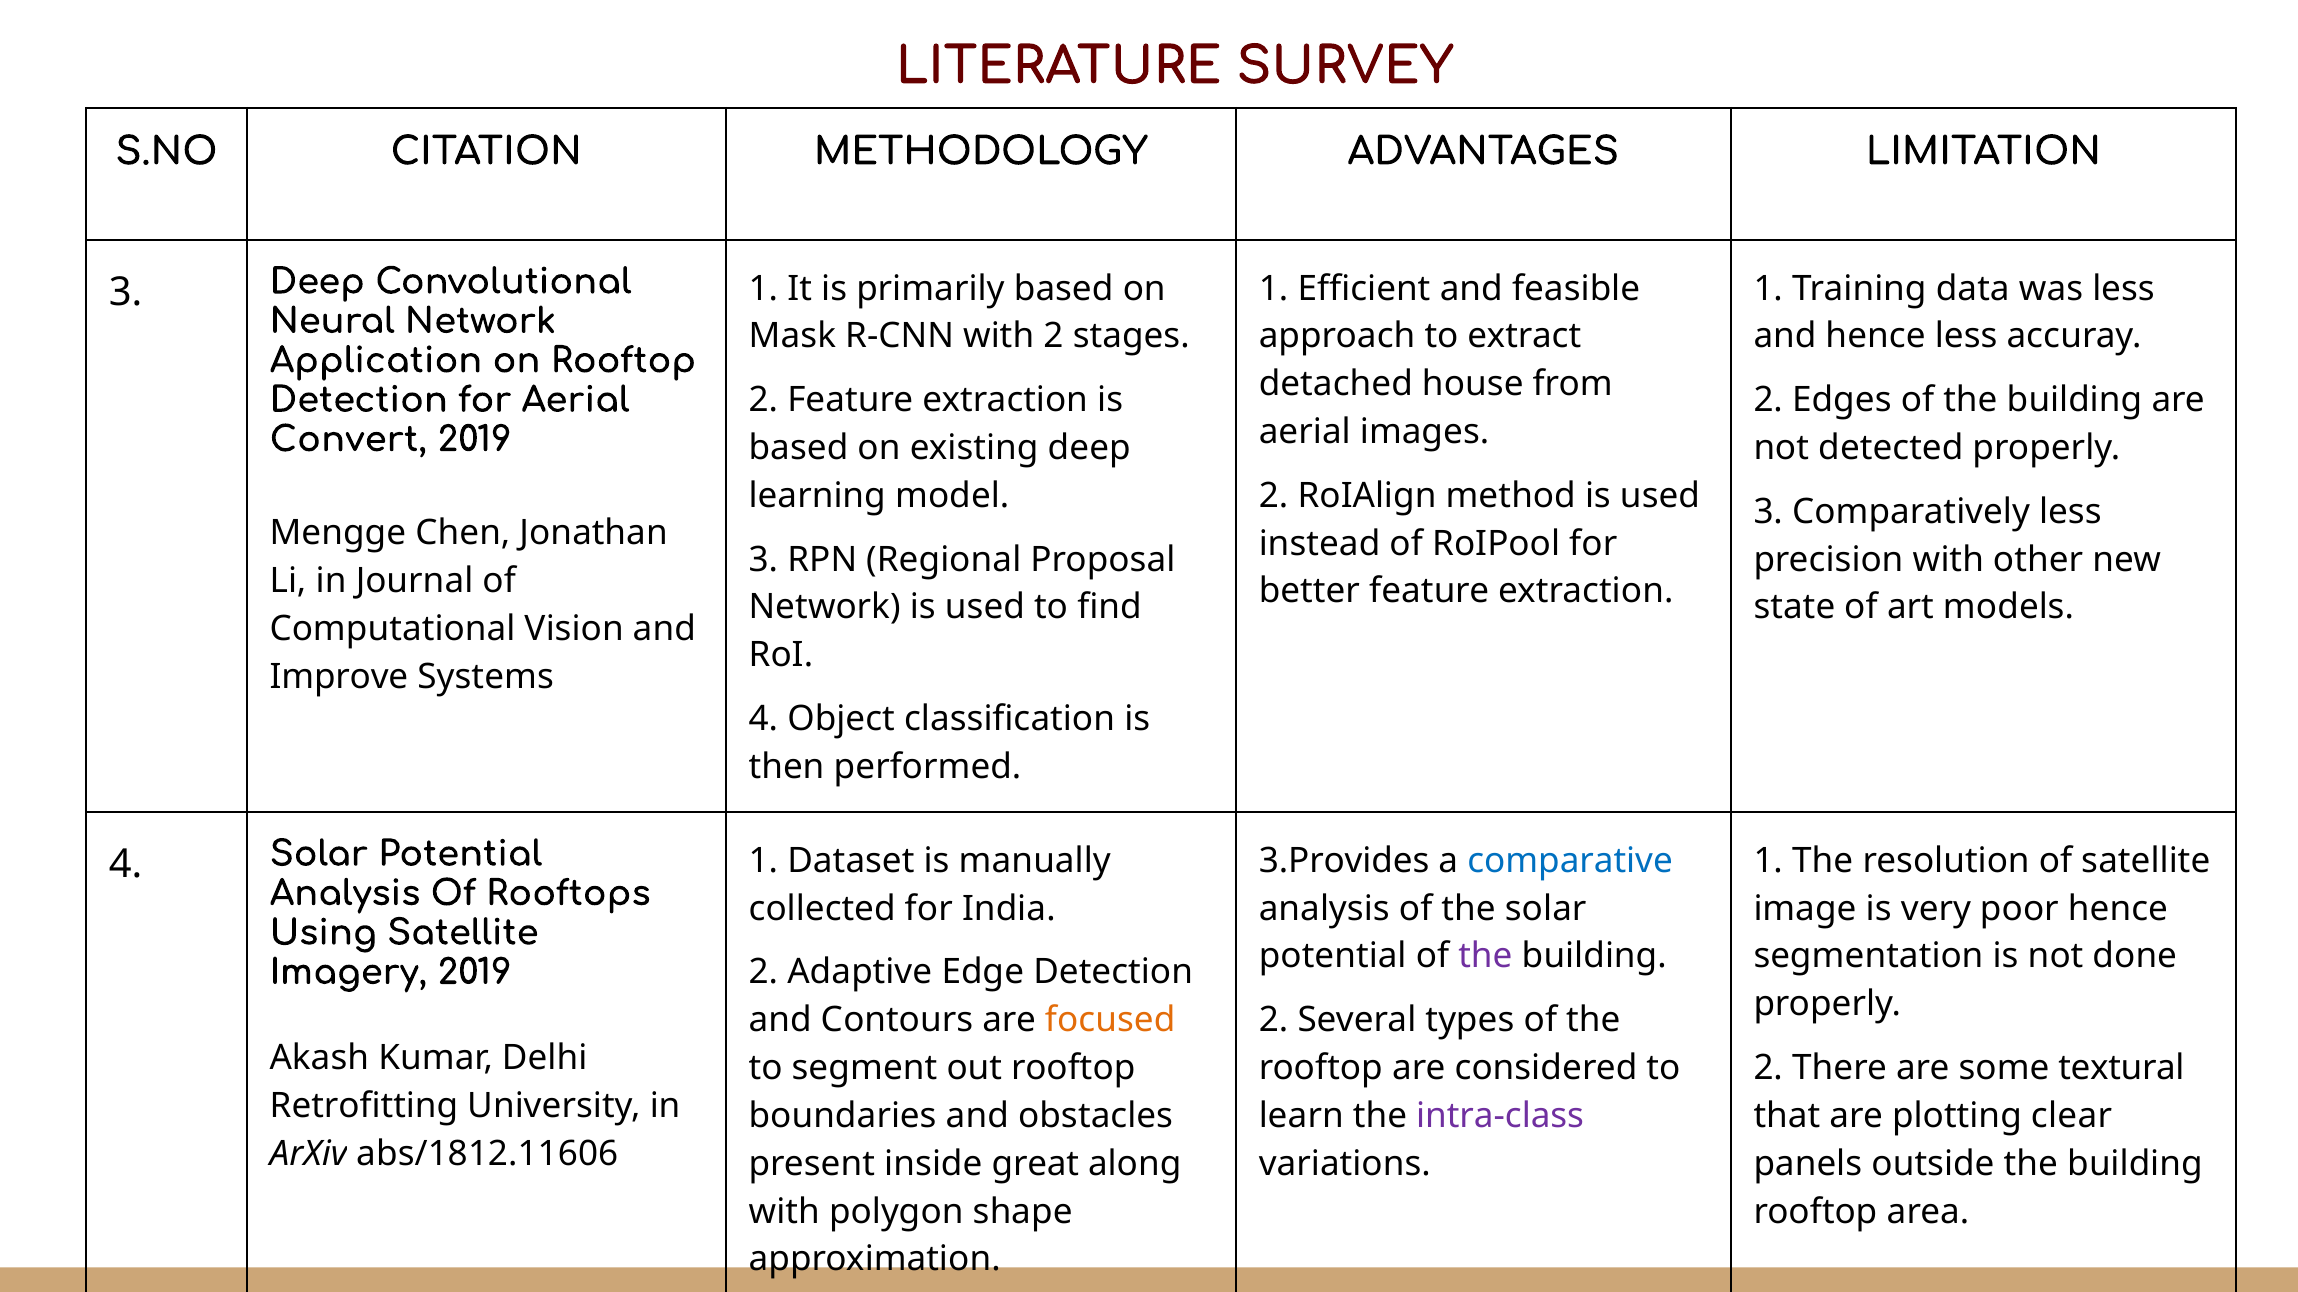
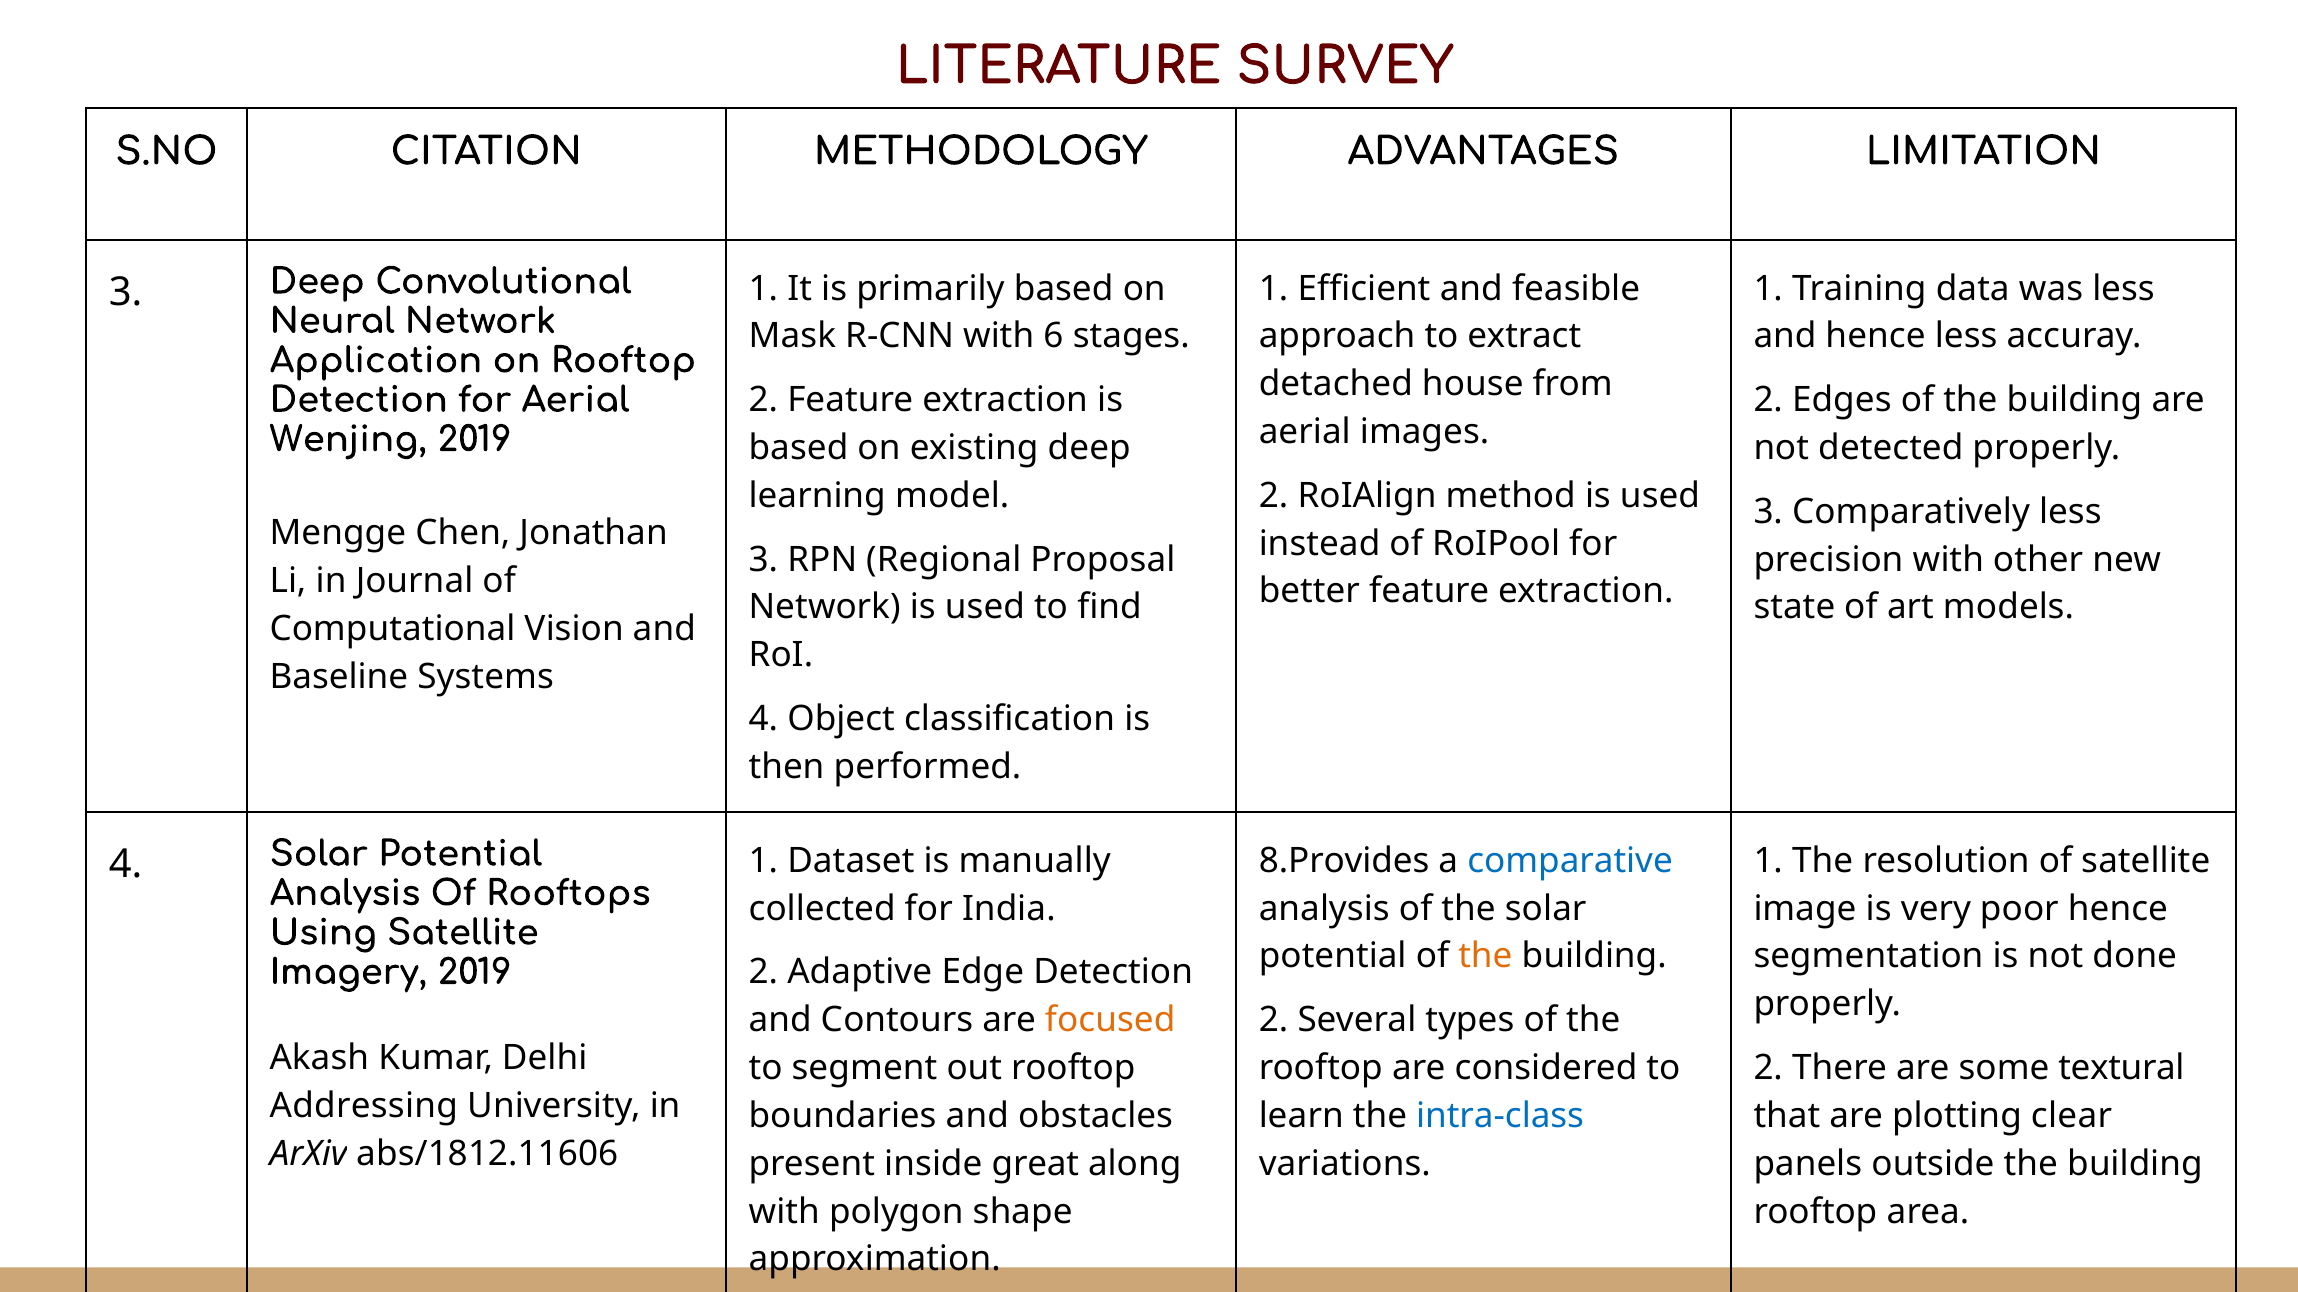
with 2: 2 -> 6
Convert: Convert -> Wenjing
Improve: Improve -> Baseline
3.Provides: 3.Provides -> 8.Provides
the at (1485, 957) colour: purple -> orange
Retrofitting: Retrofitting -> Addressing
intra-class colour: purple -> blue
